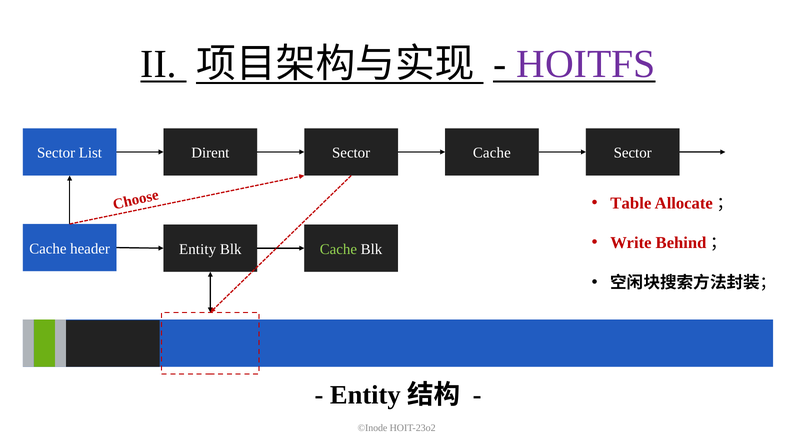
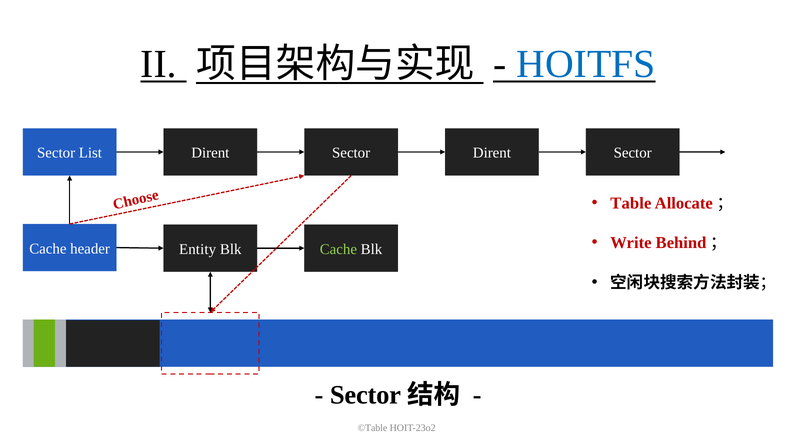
HOITFS colour: purple -> blue
Sector Cache: Cache -> Dirent
Entity at (365, 395): Entity -> Sector
©Inode: ©Inode -> ©Table
